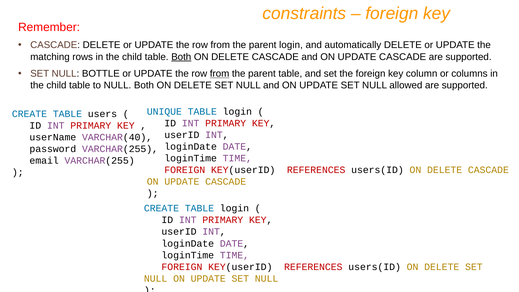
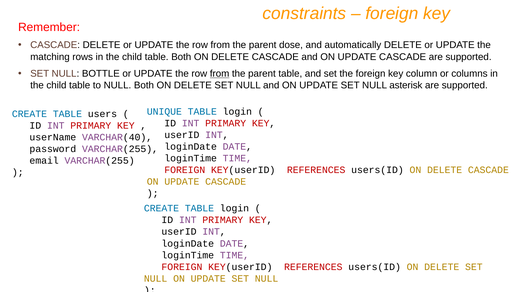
parent login: login -> dose
Both at (181, 57) underline: present -> none
allowed: allowed -> asterisk
